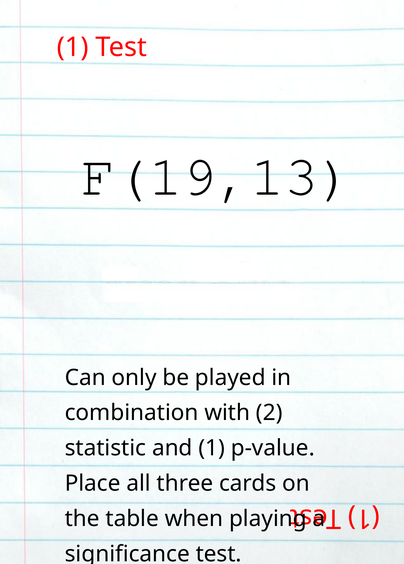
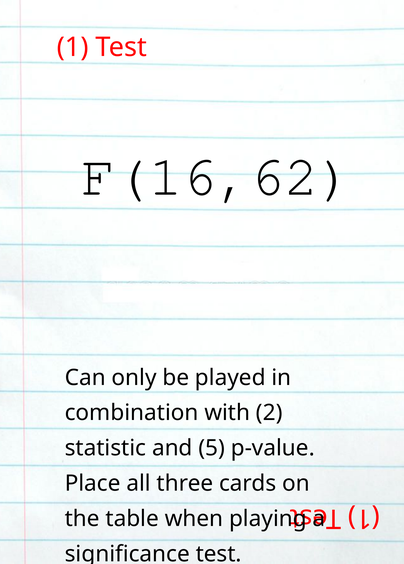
F(19,13: F(19,13 -> F(16,62
and 1: 1 -> 5
